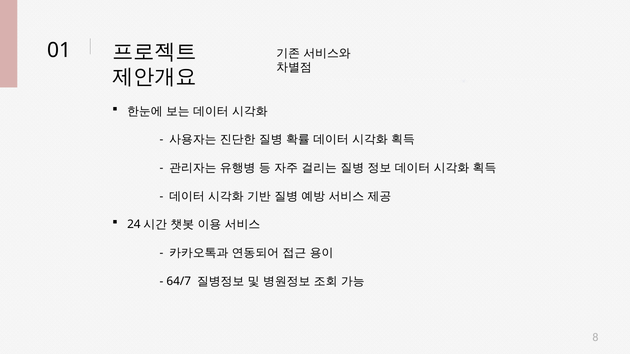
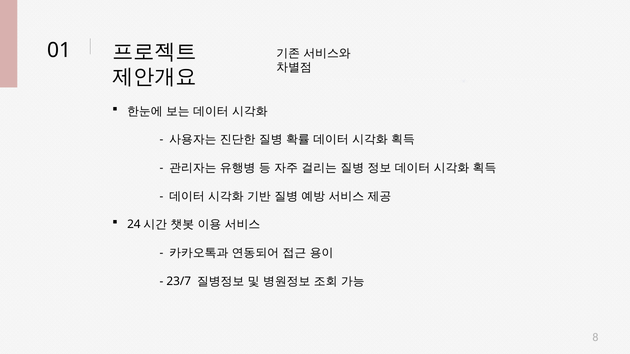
64/7: 64/7 -> 23/7
